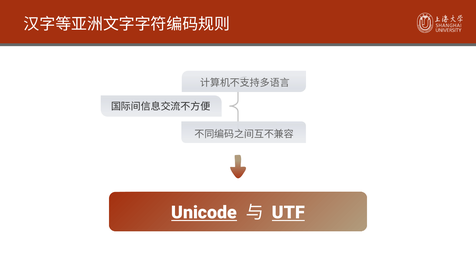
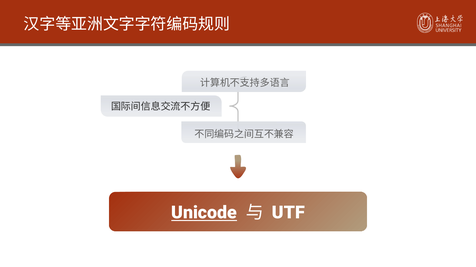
UTF underline: present -> none
